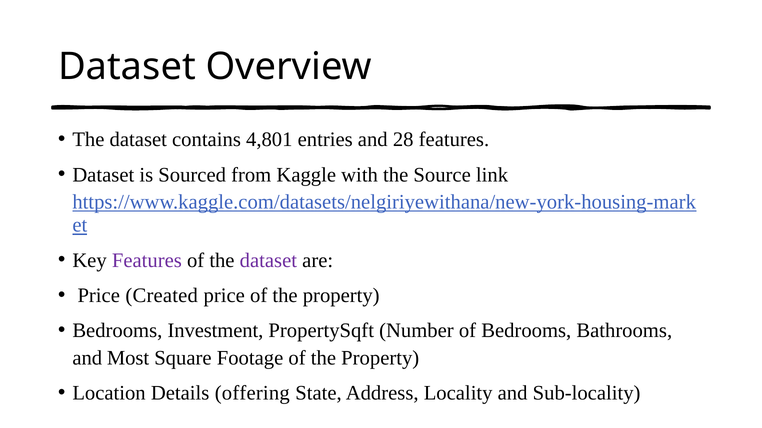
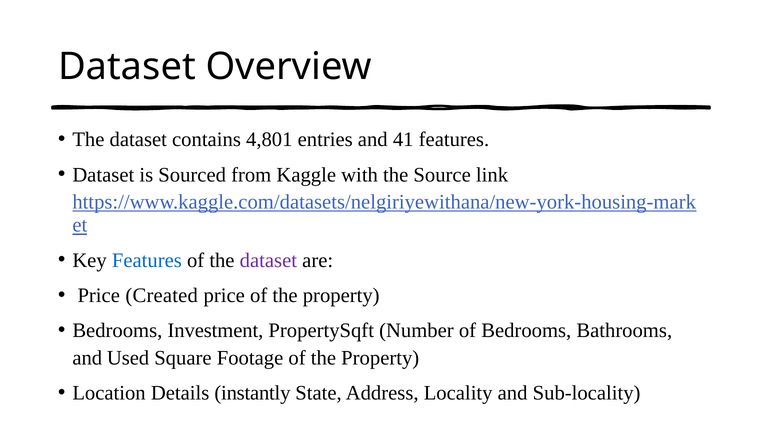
28: 28 -> 41
Features at (147, 261) colour: purple -> blue
Most: Most -> Used
offering: offering -> instantly
